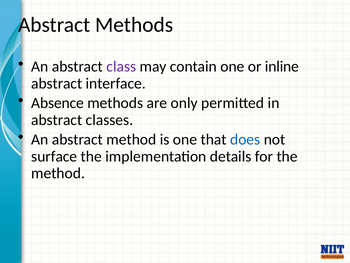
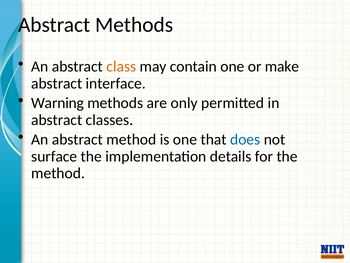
class colour: purple -> orange
inline: inline -> make
Absence: Absence -> Warning
